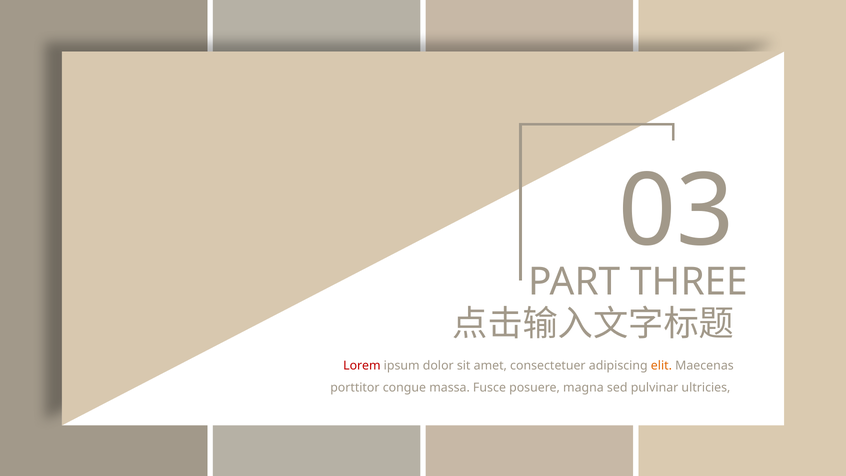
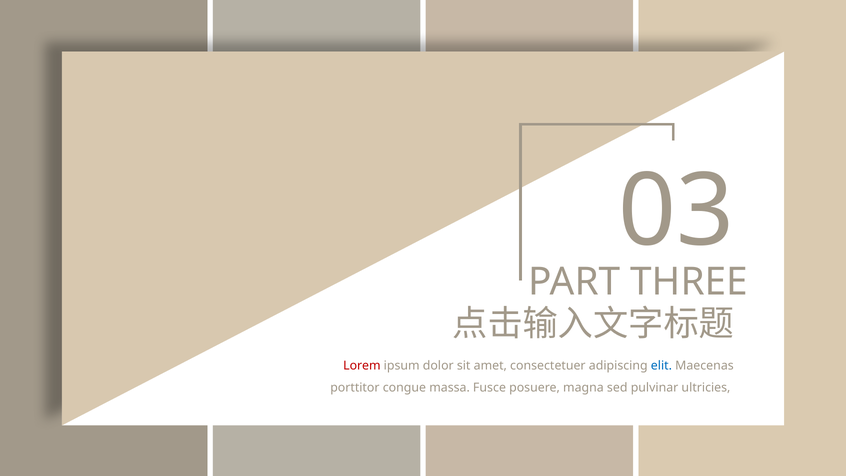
elit colour: orange -> blue
